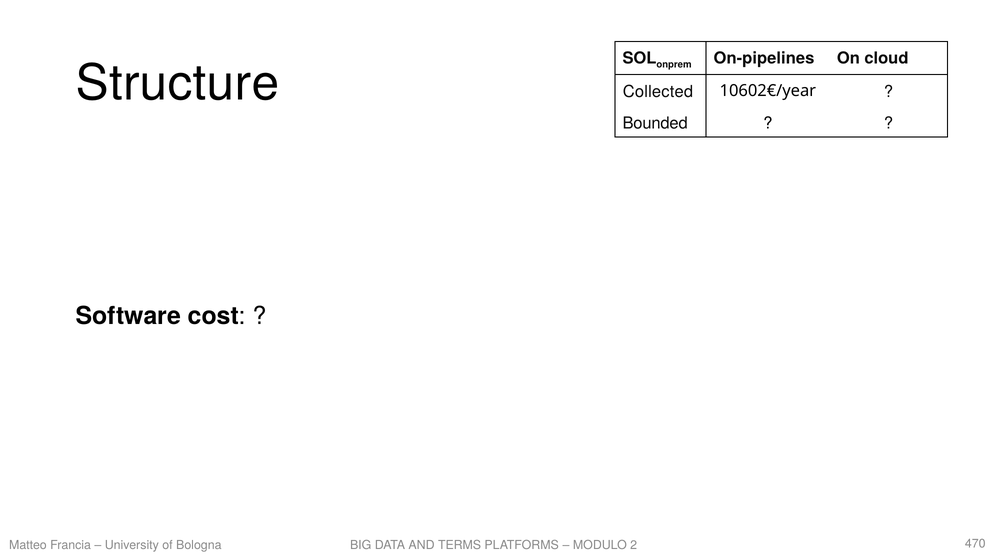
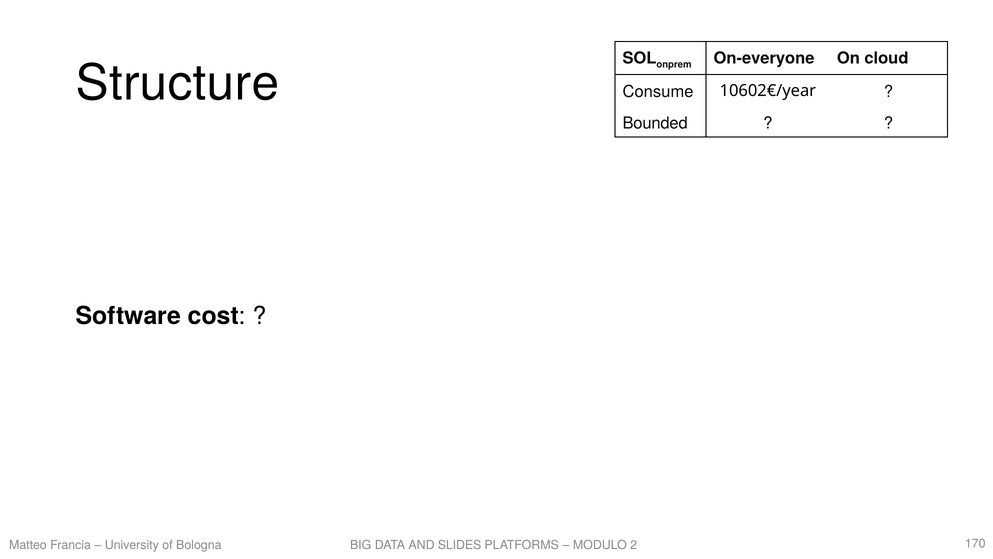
On-pipelines: On-pipelines -> On-everyone
Collected: Collected -> Consume
TERMS: TERMS -> SLIDES
470: 470 -> 170
